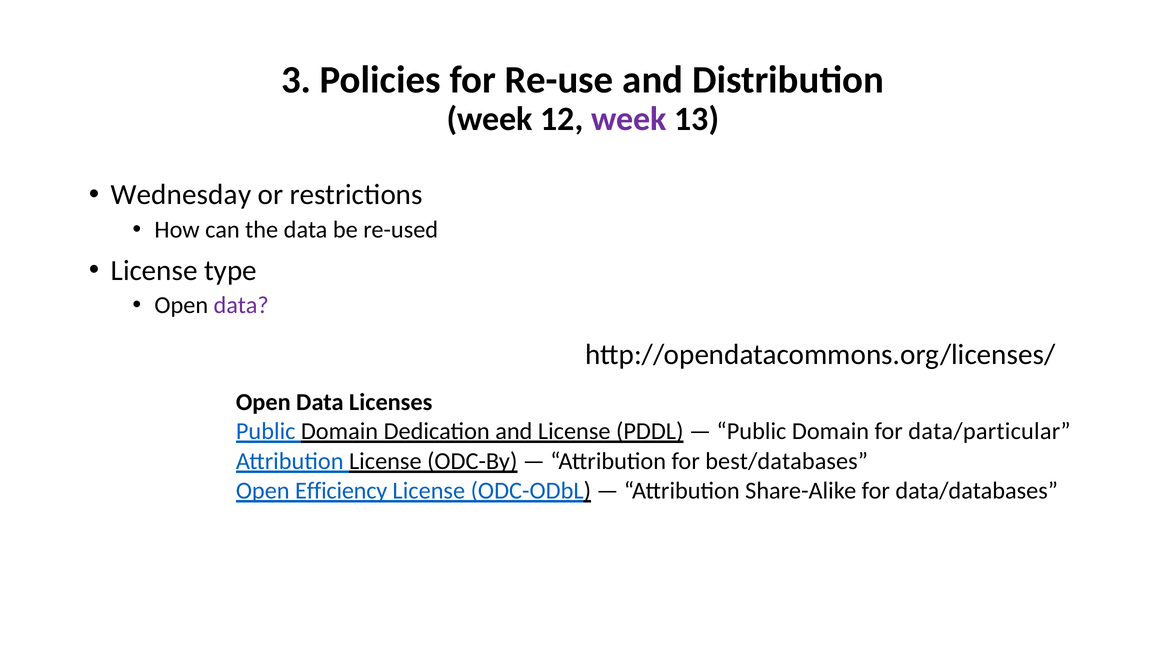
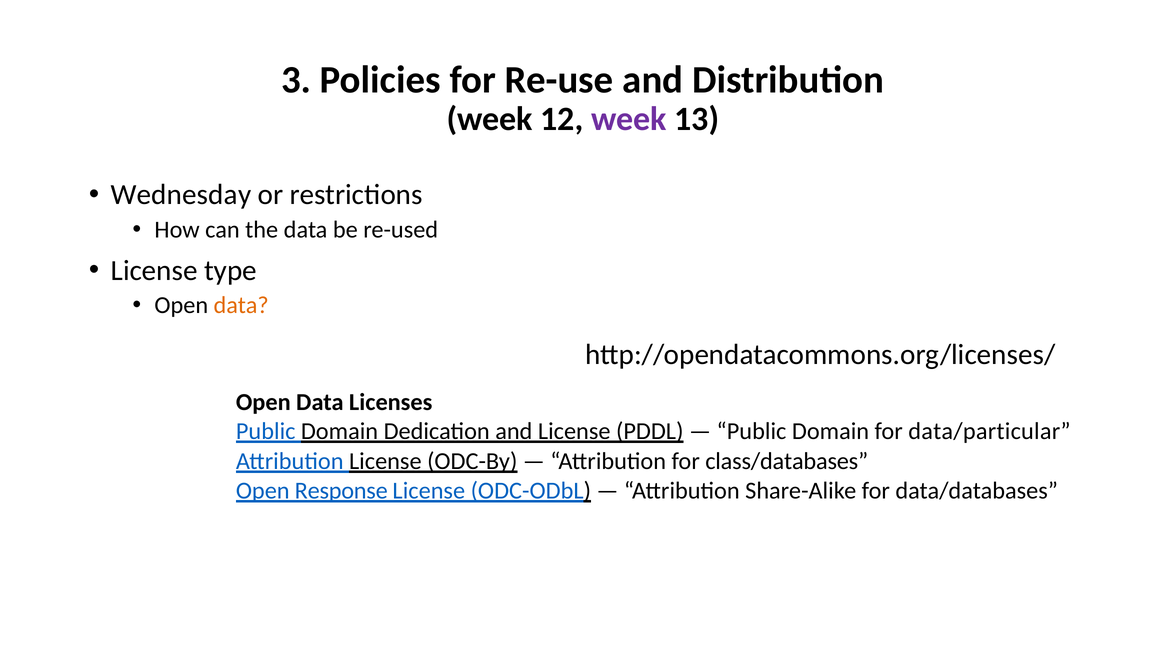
data at (241, 305) colour: purple -> orange
best/databases: best/databases -> class/databases
Efficiency: Efficiency -> Response
